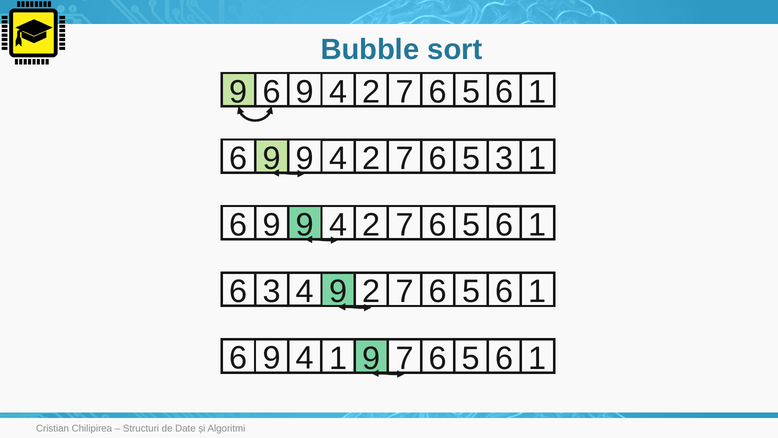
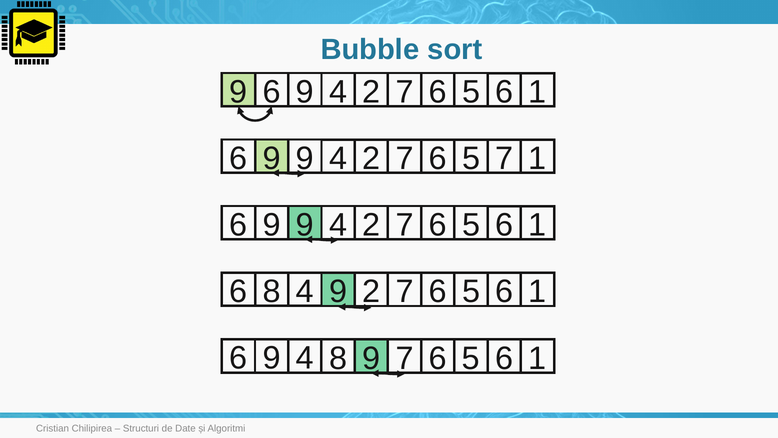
5 3: 3 -> 7
6 3: 3 -> 8
4 1: 1 -> 8
